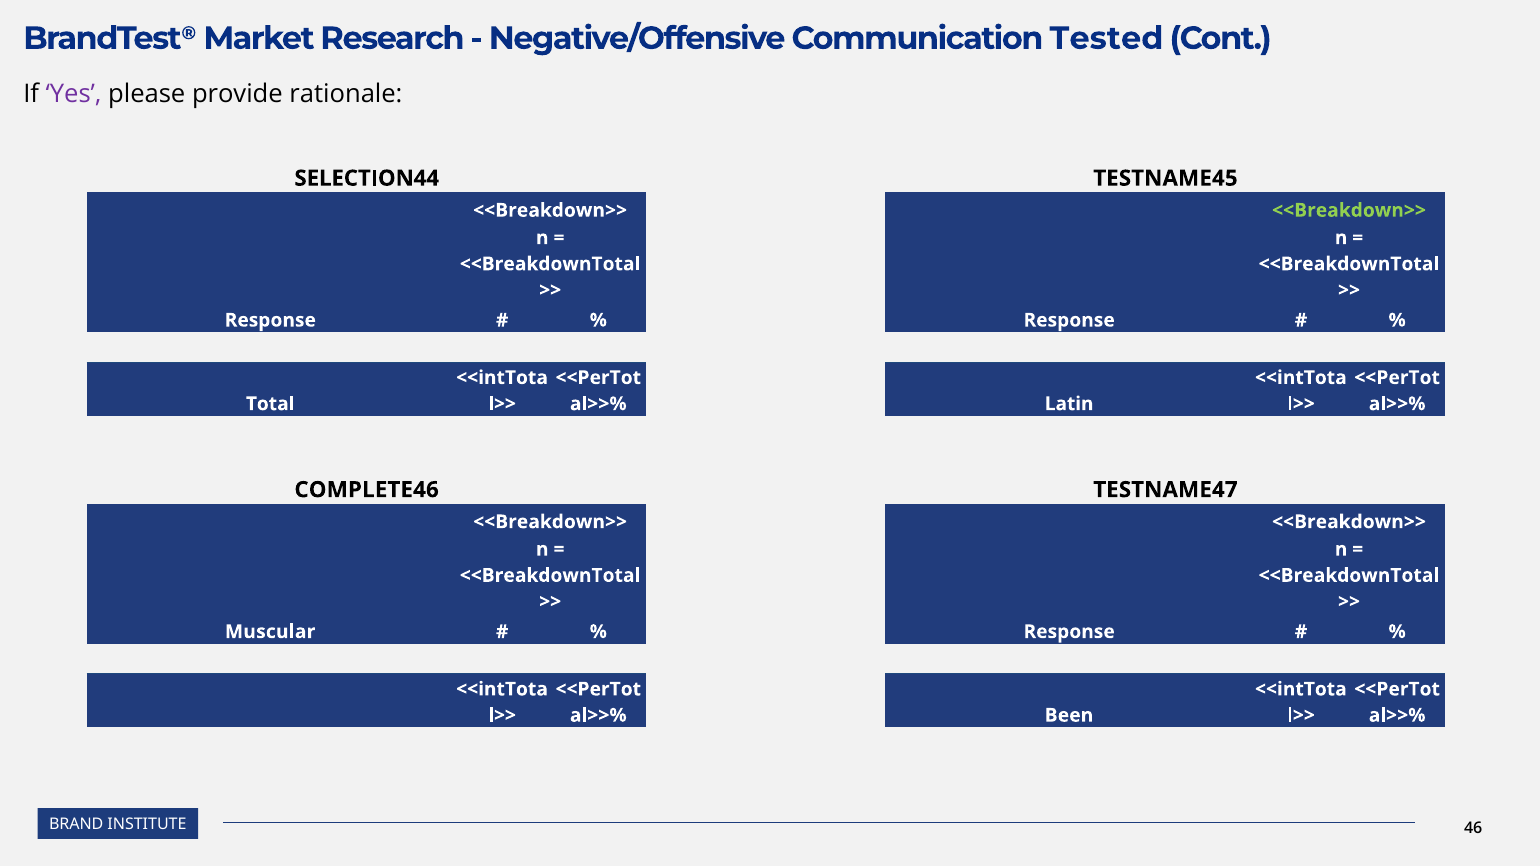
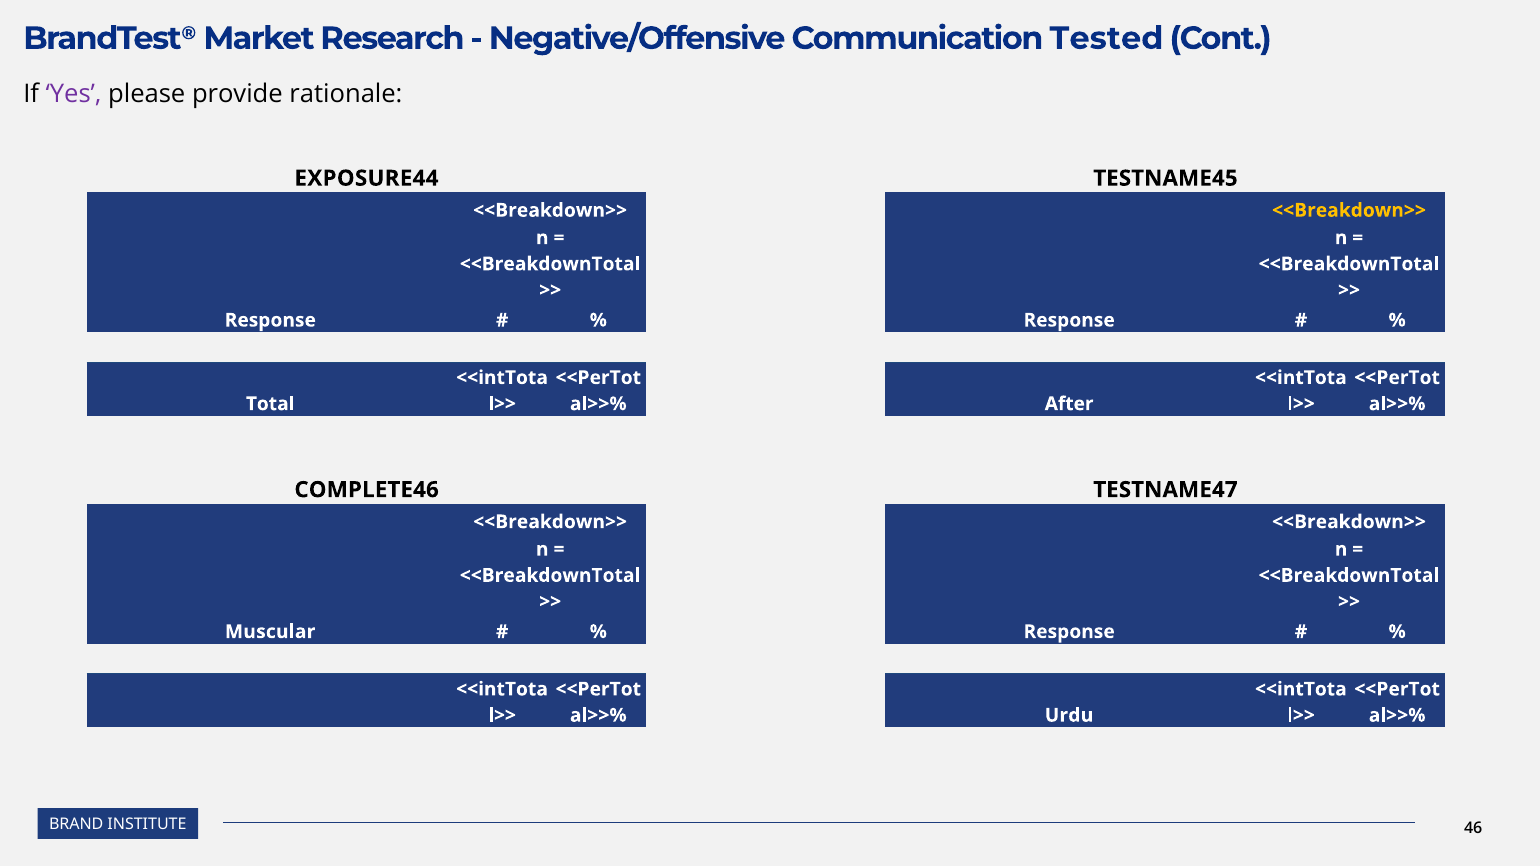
SELECTION44: SELECTION44 -> EXPOSURE44
<<Breakdown>> at (1349, 210) colour: light green -> yellow
Latin: Latin -> After
Been: Been -> Urdu
